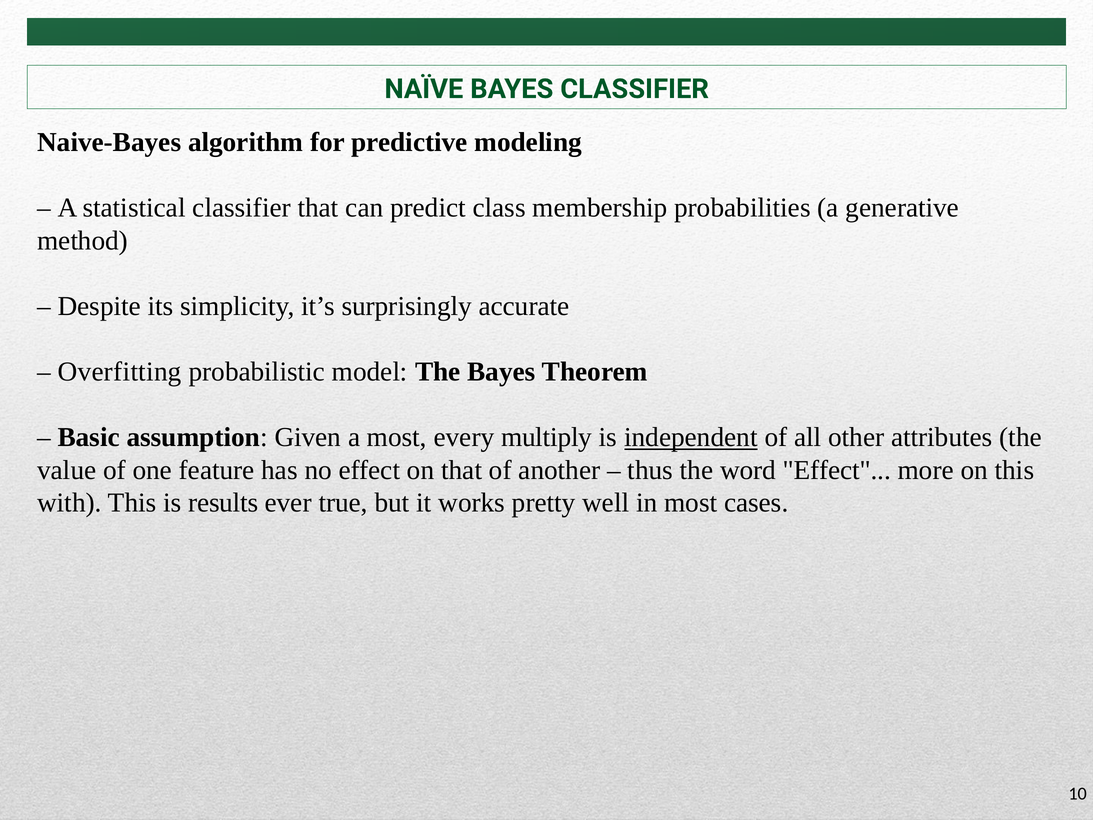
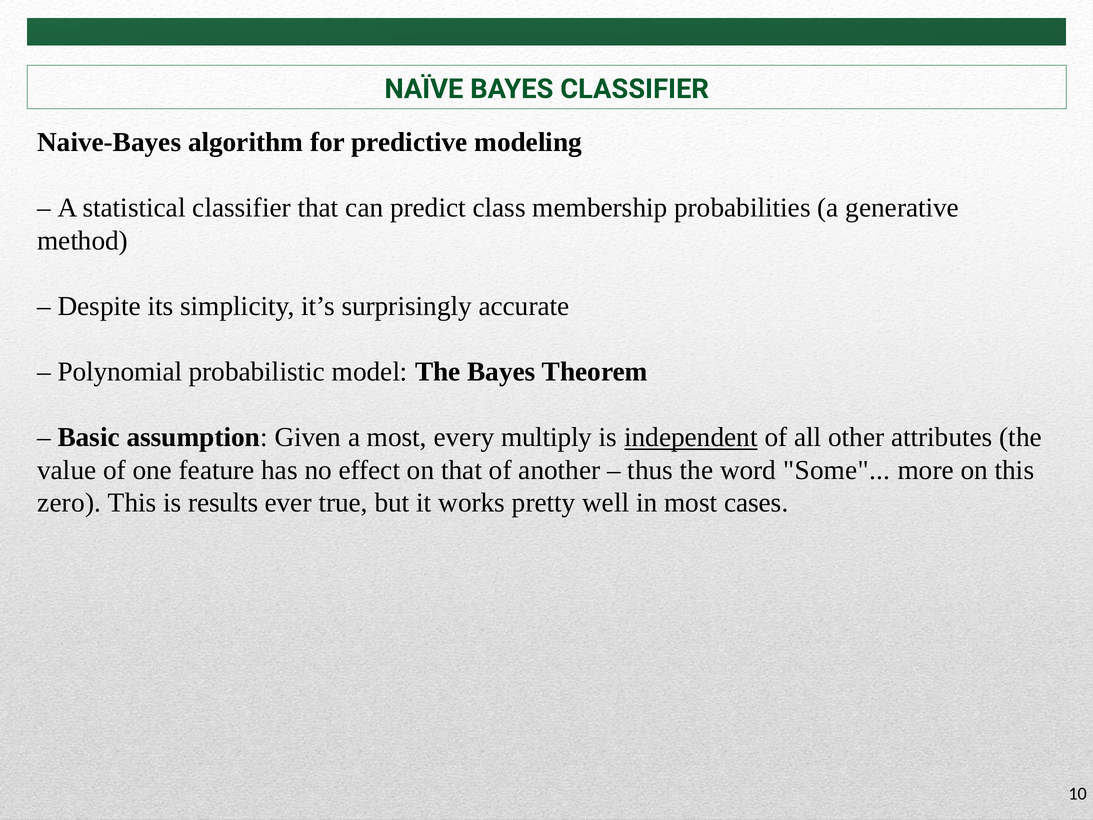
Overfitting: Overfitting -> Polynomial
word Effect: Effect -> Some
with: with -> zero
